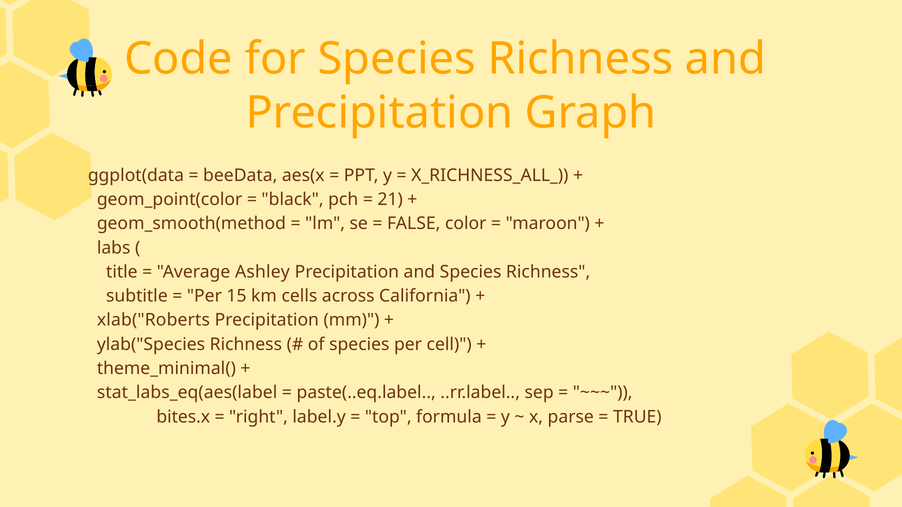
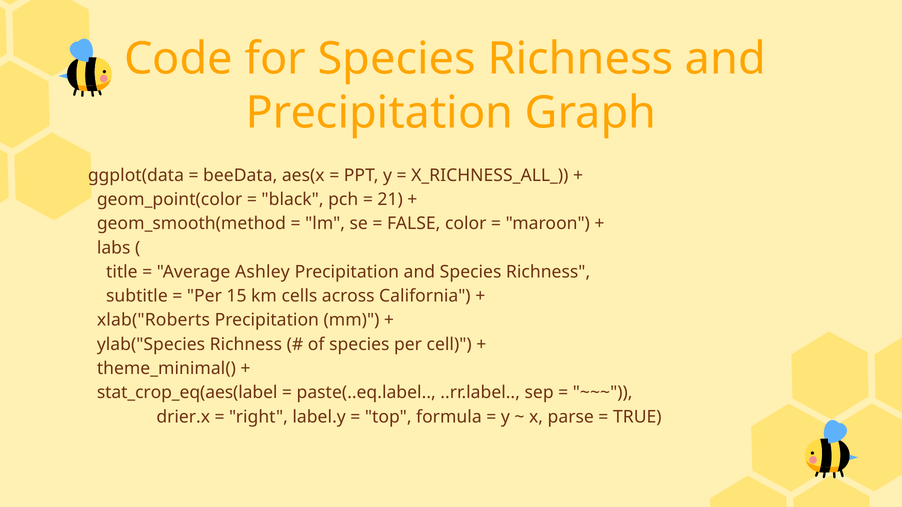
stat_labs_eq(aes(label: stat_labs_eq(aes(label -> stat_crop_eq(aes(label
bites.x: bites.x -> drier.x
